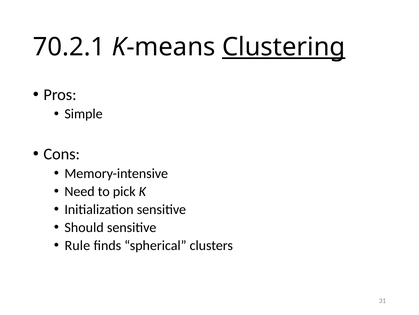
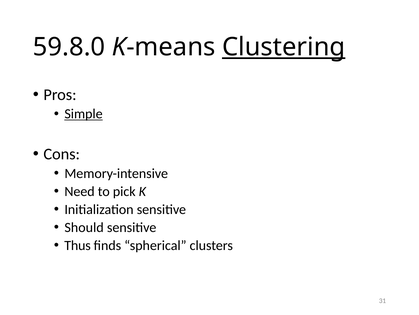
70.2.1: 70.2.1 -> 59.8.0
Simple underline: none -> present
Rule: Rule -> Thus
